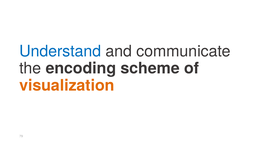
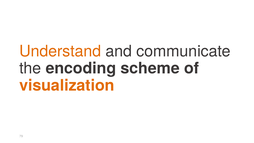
Understand colour: blue -> orange
